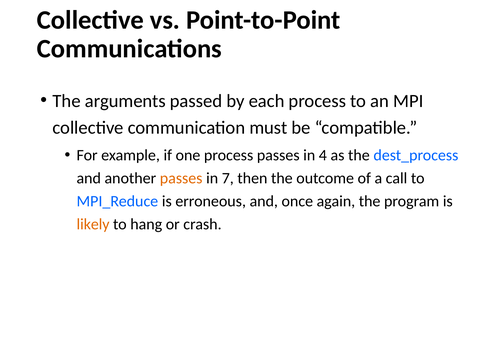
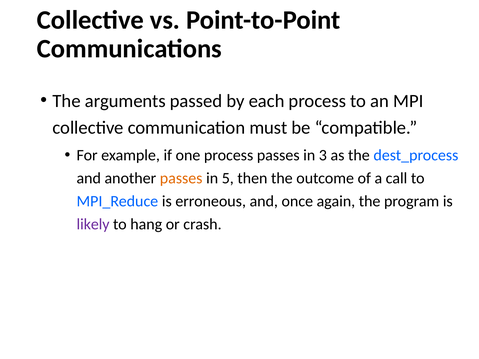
4: 4 -> 3
7: 7 -> 5
likely colour: orange -> purple
